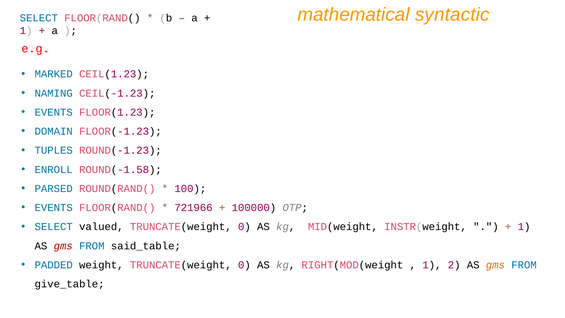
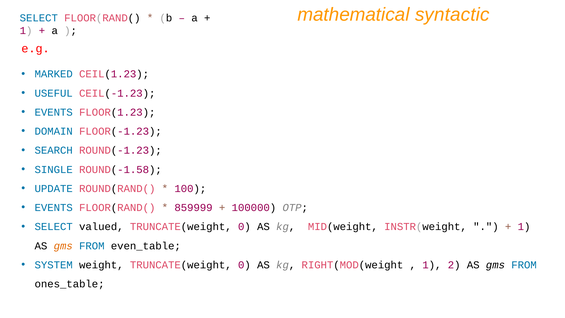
NAMING: NAMING -> USEFUL
TUPLES: TUPLES -> SEARCH
ENROLL: ENROLL -> SINGLE
PARSED: PARSED -> UPDATE
721966: 721966 -> 859999
gms at (63, 246) colour: red -> orange
said_table: said_table -> even_table
PADDED: PADDED -> SYSTEM
gms at (495, 265) colour: orange -> black
give_table: give_table -> ones_table
